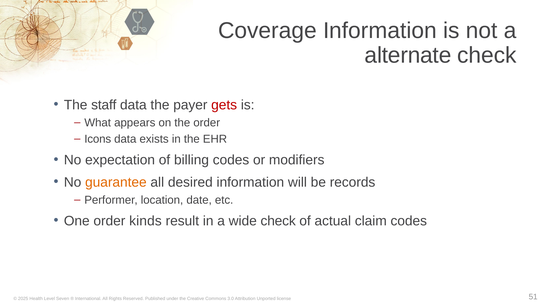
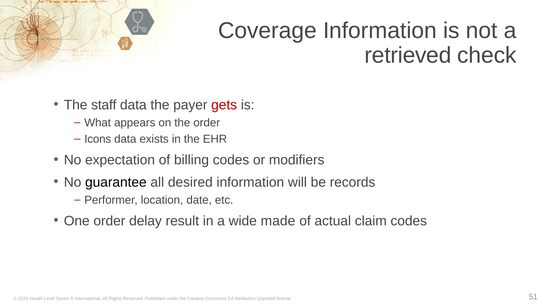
alternate: alternate -> retrieved
guarantee colour: orange -> black
kinds: kinds -> delay
wide check: check -> made
